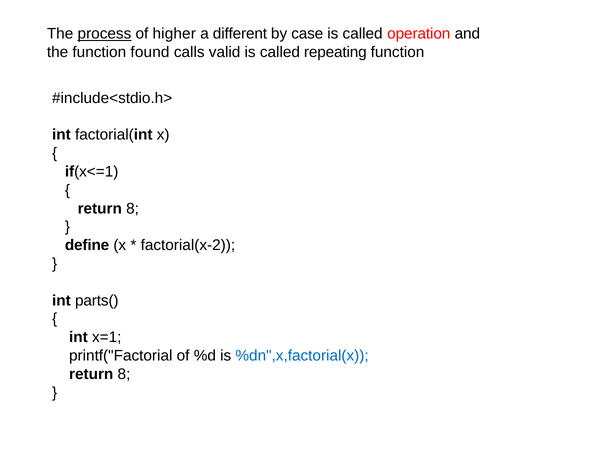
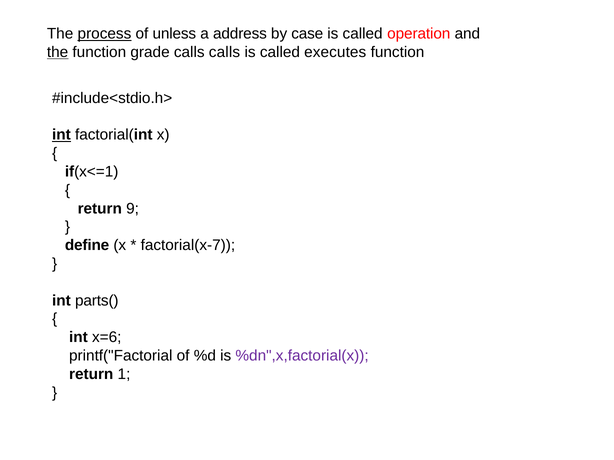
higher: higher -> unless
different: different -> address
the at (58, 52) underline: none -> present
found: found -> grade
calls valid: valid -> calls
repeating: repeating -> executes
int at (61, 135) underline: none -> present
8 at (133, 209): 8 -> 9
factorial(x-2: factorial(x-2 -> factorial(x-7
x=1: x=1 -> x=6
%dn",x,factorial(x colour: blue -> purple
8 at (124, 375): 8 -> 1
